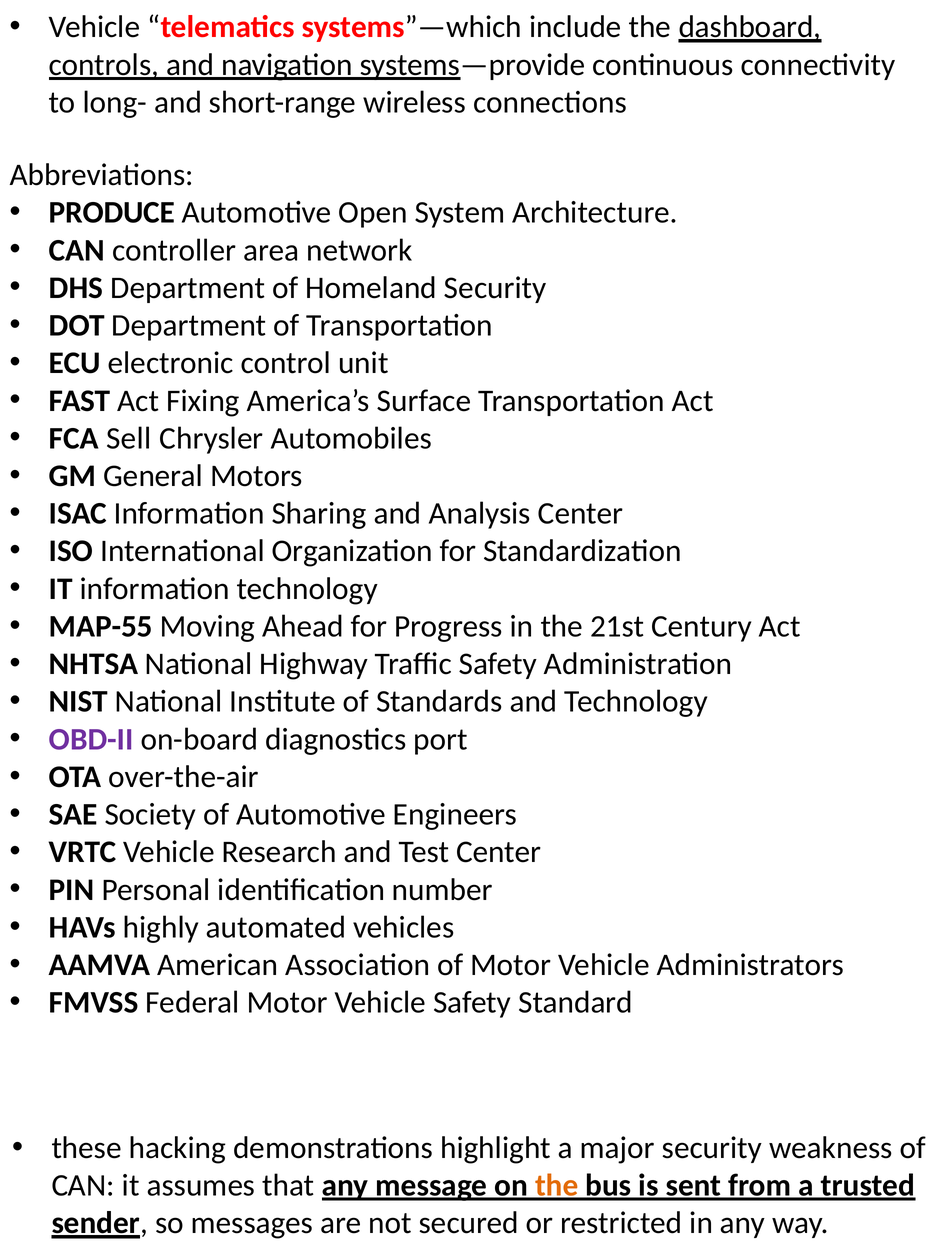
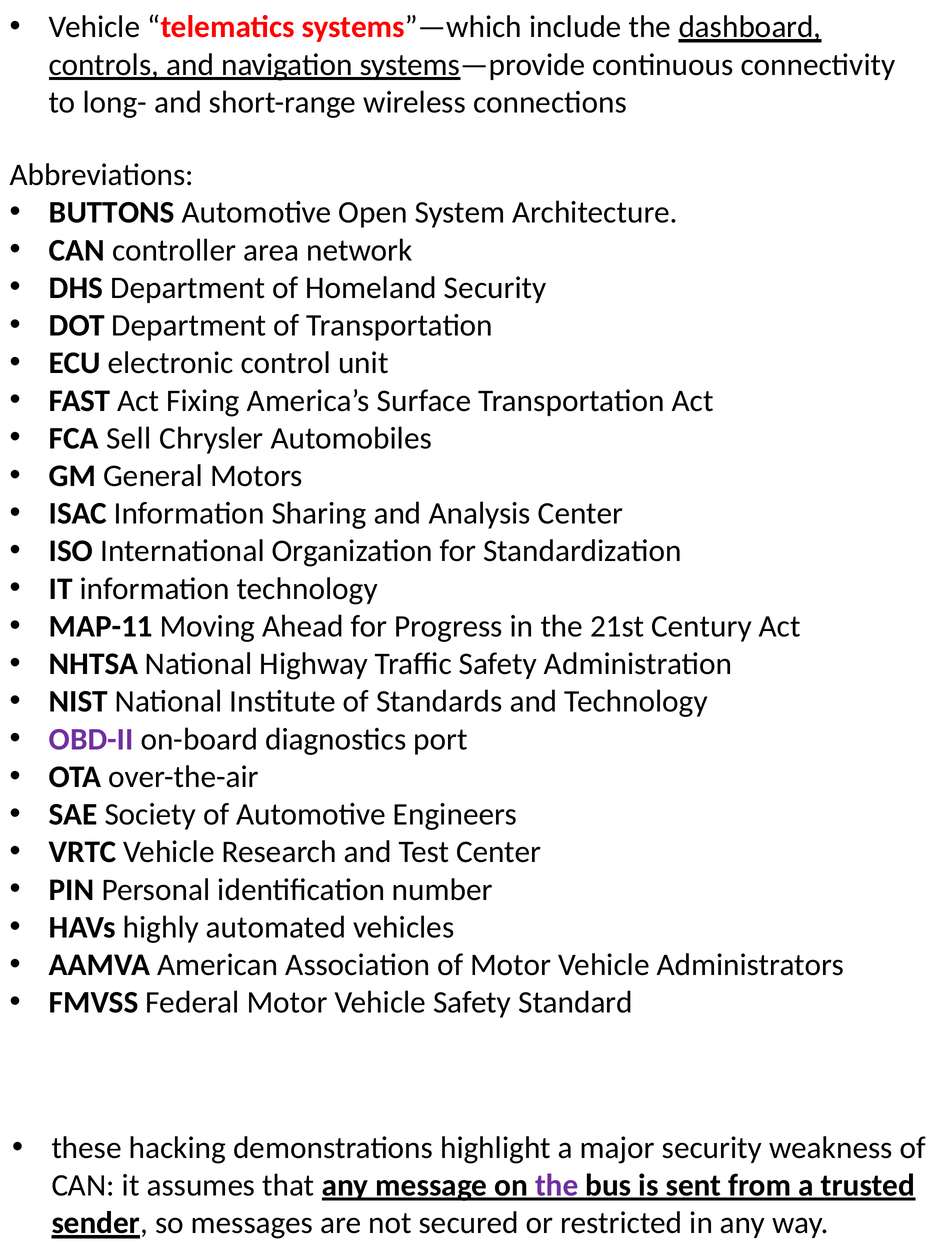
PRODUCE: PRODUCE -> BUTTONS
MAP-55: MAP-55 -> MAP-11
the at (557, 1185) colour: orange -> purple
